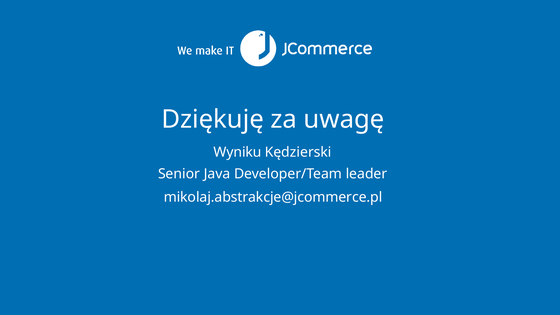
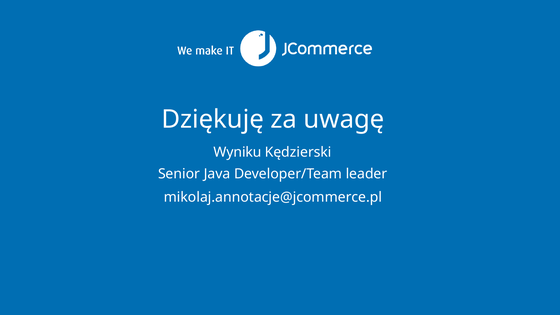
mikolaj.abstrakcje@jcommerce.pl: mikolaj.abstrakcje@jcommerce.pl -> mikolaj.annotacje@jcommerce.pl
